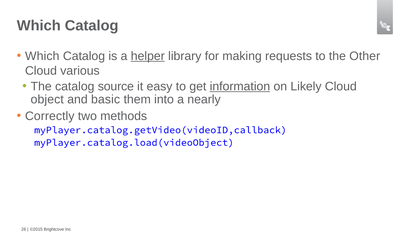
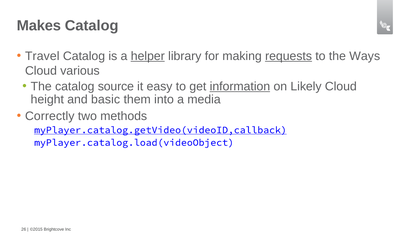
Which at (39, 26): Which -> Makes
Which at (42, 56): Which -> Travel
requests underline: none -> present
Other: Other -> Ways
object: object -> height
nearly: nearly -> media
myPlayer.catalog.getVideo(videoID,callback underline: none -> present
